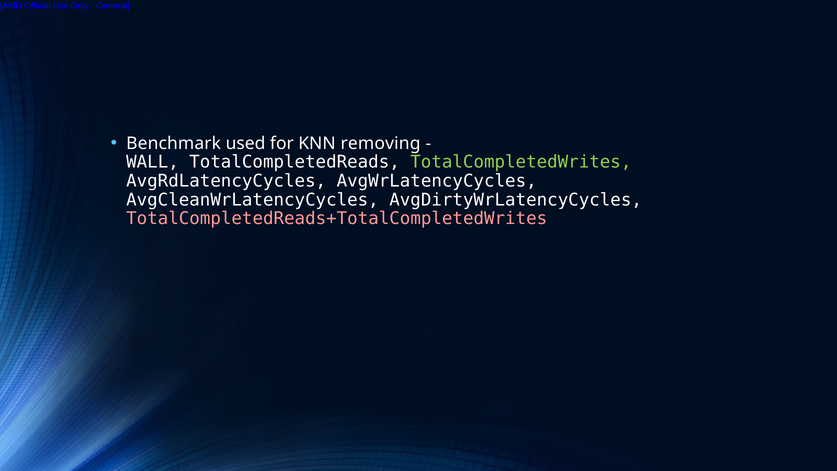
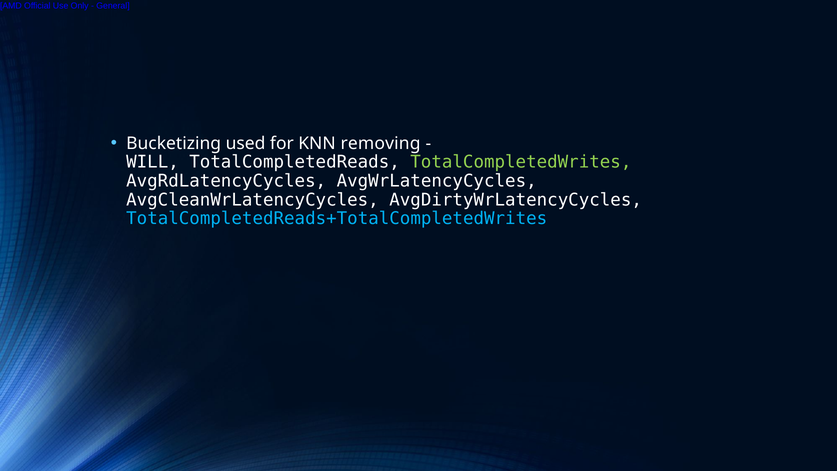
Benchmark: Benchmark -> Bucketizing
WALL: WALL -> WILL
TotalCompletedReads+TotalCompletedWrites colour: pink -> light blue
